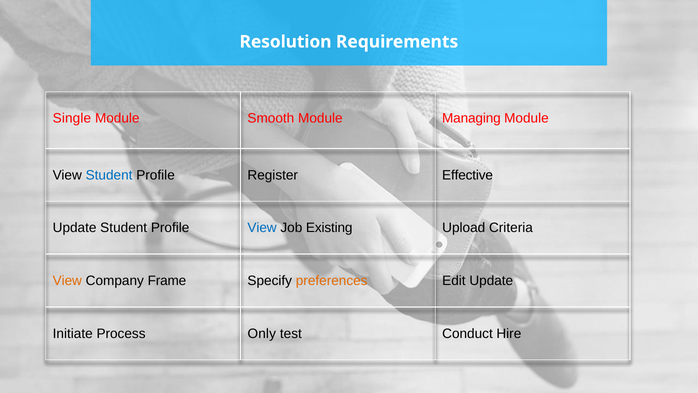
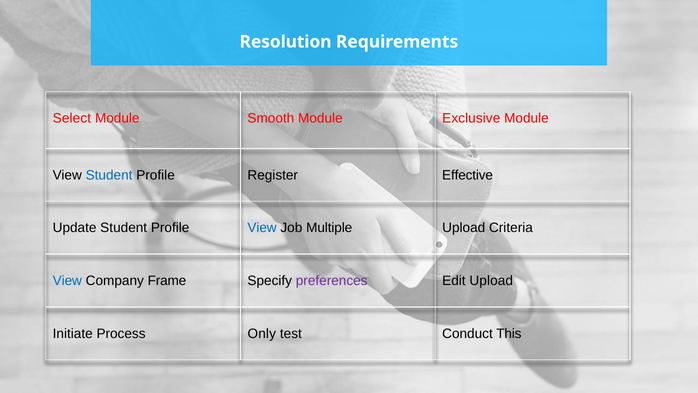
Single: Single -> Select
Managing: Managing -> Exclusive
Existing: Existing -> Multiple
View at (67, 280) colour: orange -> blue
preferences colour: orange -> purple
Edit Update: Update -> Upload
Hire: Hire -> This
